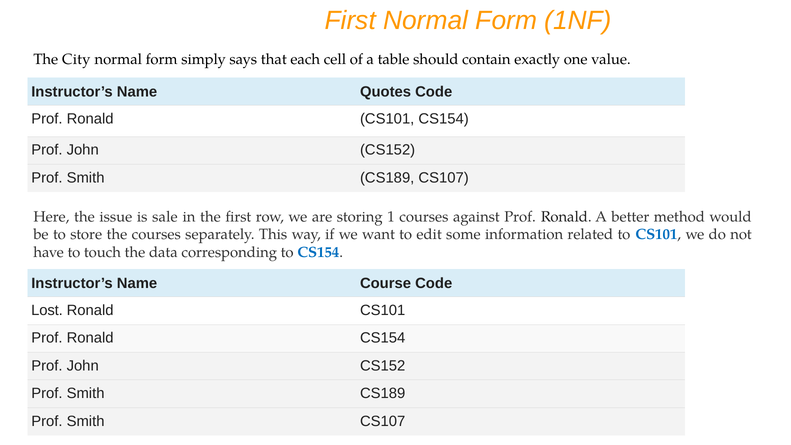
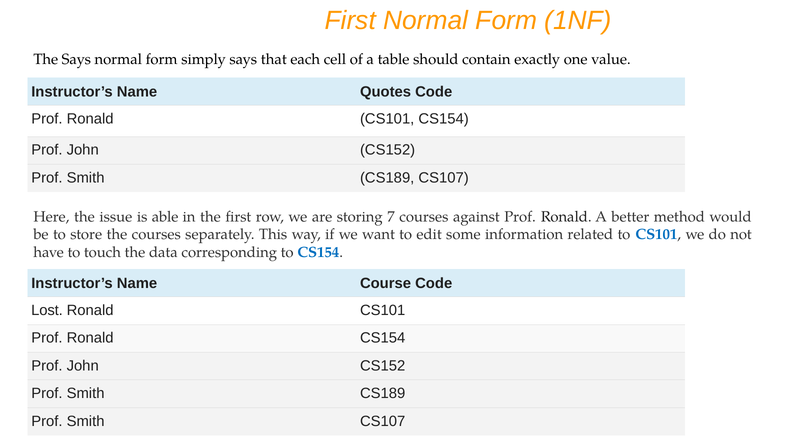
The City: City -> Says
sale: sale -> able
1: 1 -> 7
